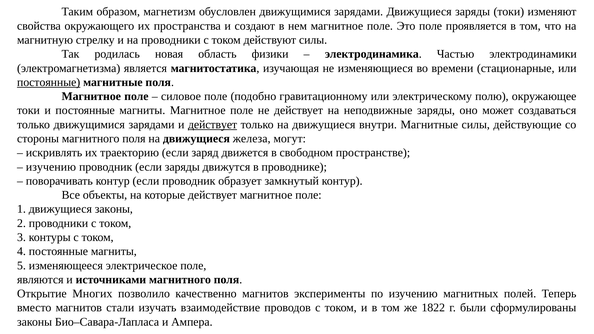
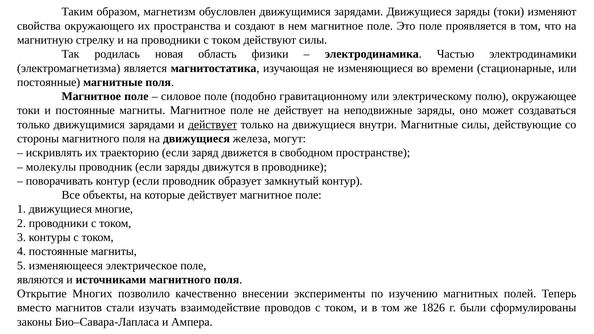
постоянные at (49, 82) underline: present -> none
изучению at (51, 167): изучению -> молекулы
движущиеся законы: законы -> многие
качественно магнитов: магнитов -> внесении
1822: 1822 -> 1826
